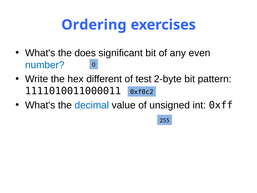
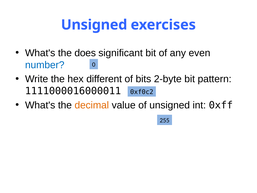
Ordering at (94, 25): Ordering -> Unsigned
test: test -> bits
1111010011000011: 1111010011000011 -> 1111000016000011
decimal colour: blue -> orange
